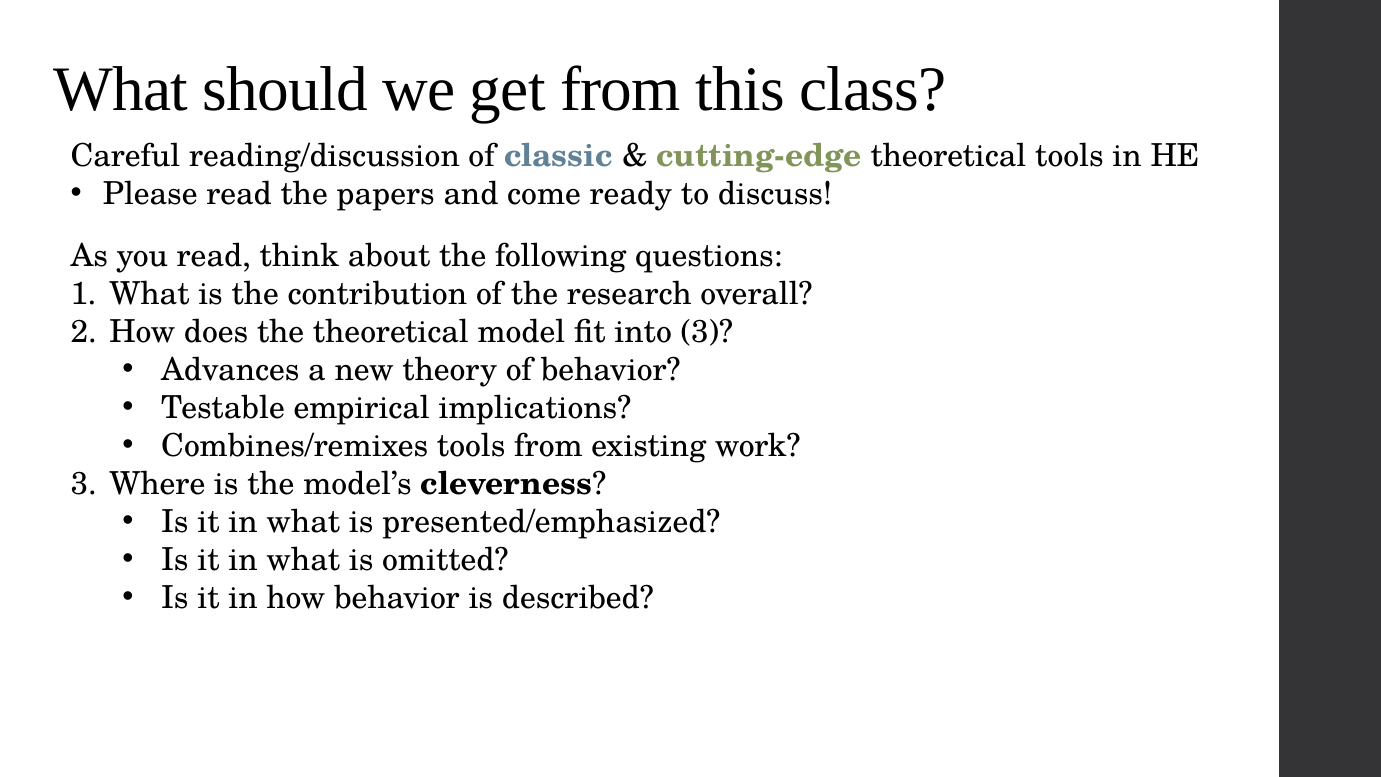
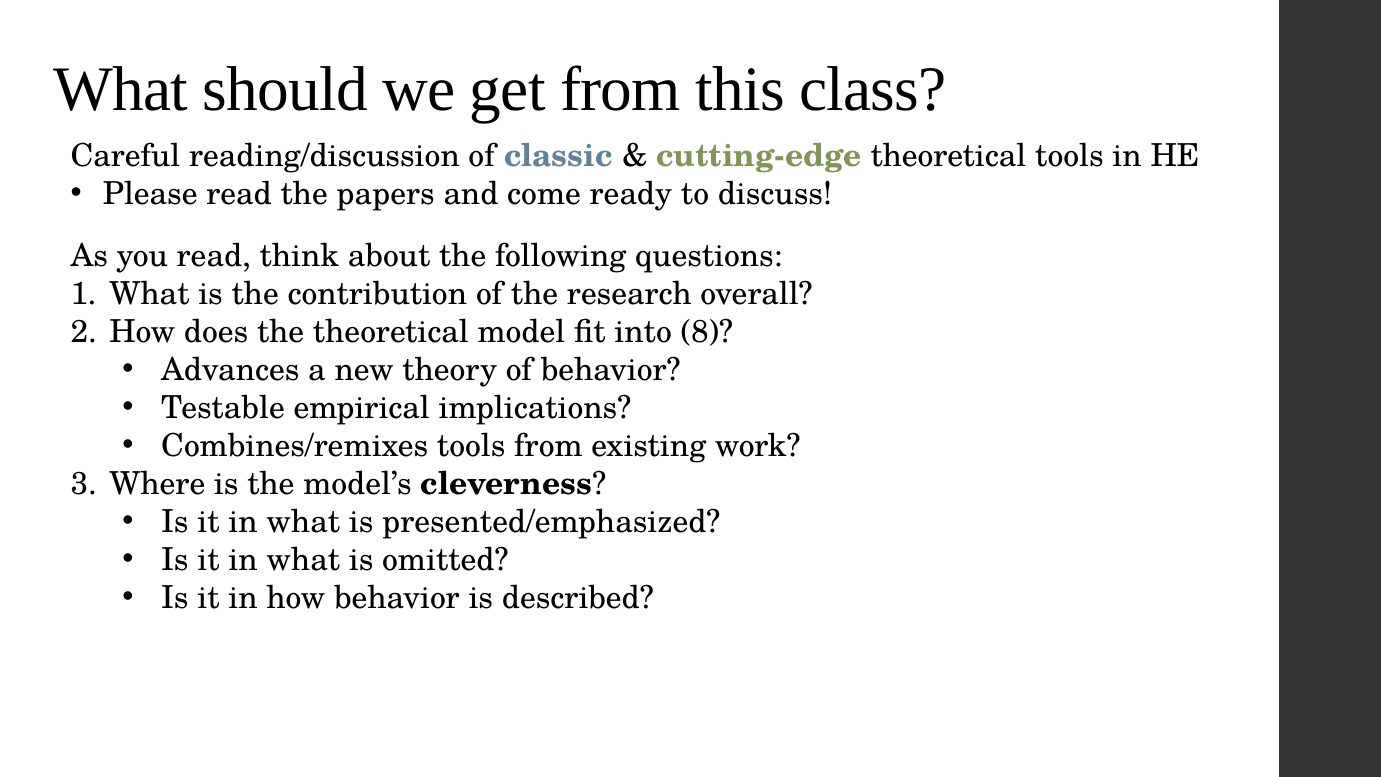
into 3: 3 -> 8
